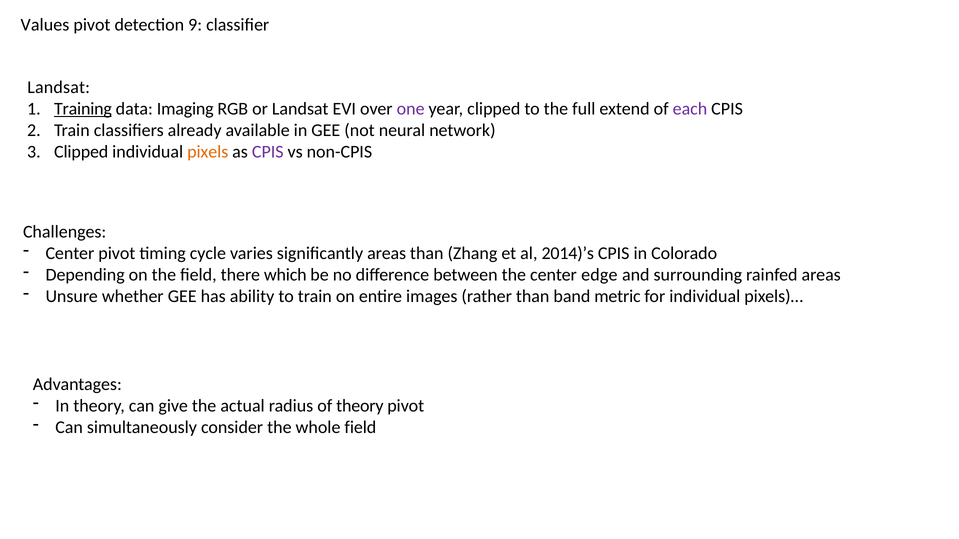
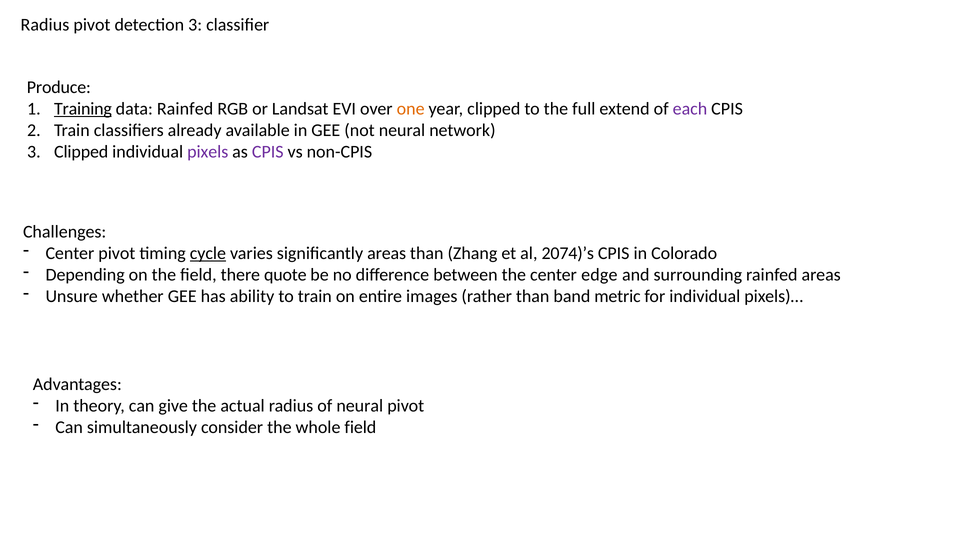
Values at (45, 25): Values -> Radius
detection 9: 9 -> 3
Landsat at (59, 87): Landsat -> Produce
data Imaging: Imaging -> Rainfed
one colour: purple -> orange
pixels colour: orange -> purple
cycle underline: none -> present
2014)’s: 2014)’s -> 2074)’s
which: which -> quote
of theory: theory -> neural
